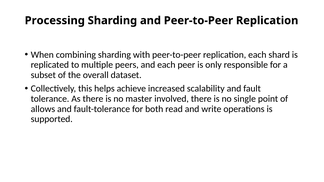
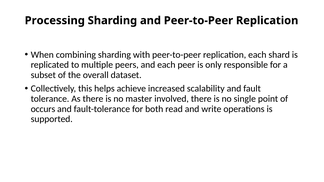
allows: allows -> occurs
